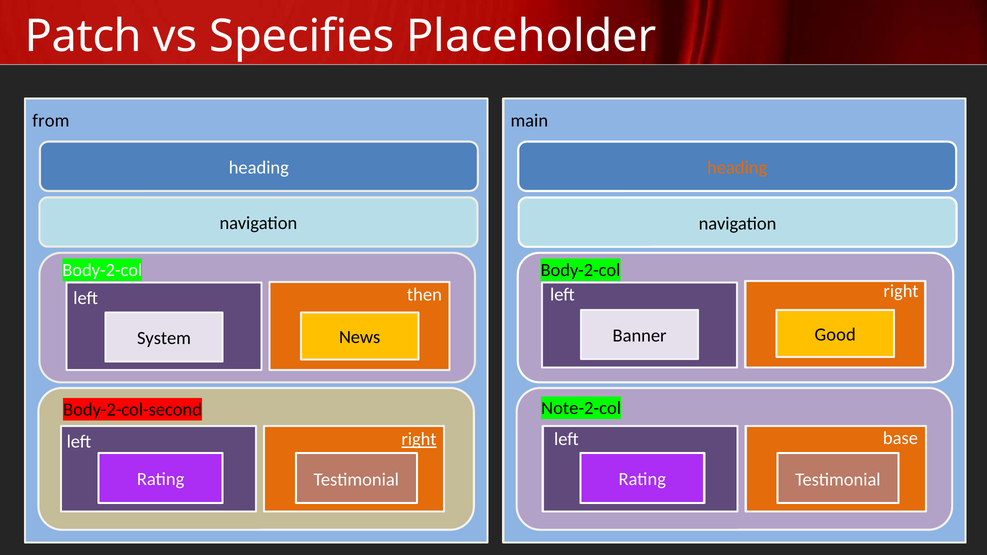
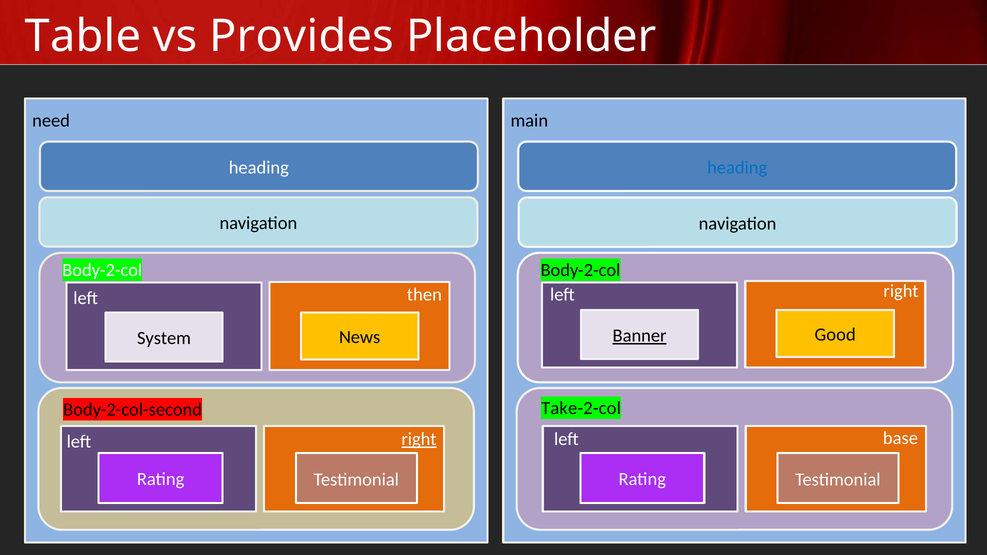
Patch: Patch -> Table
Specifies: Specifies -> Provides
from: from -> need
heading at (737, 168) colour: orange -> blue
Banner underline: none -> present
Note-2-col: Note-2-col -> Take-2-col
